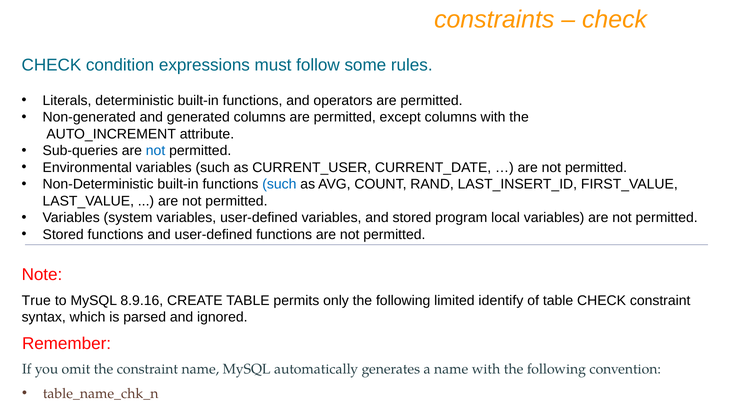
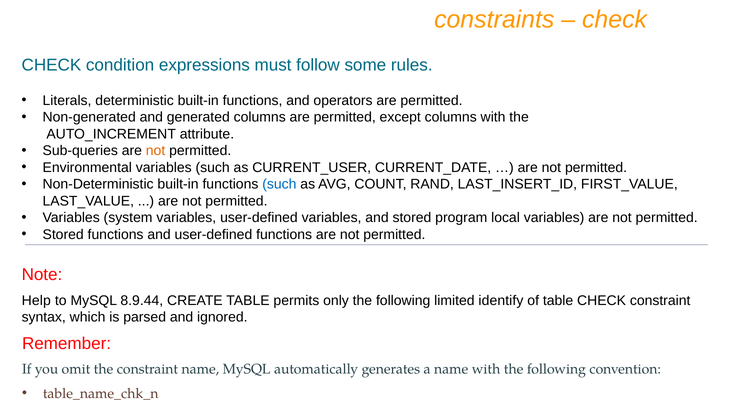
not at (156, 151) colour: blue -> orange
True: True -> Help
8.9.16: 8.9.16 -> 8.9.44
